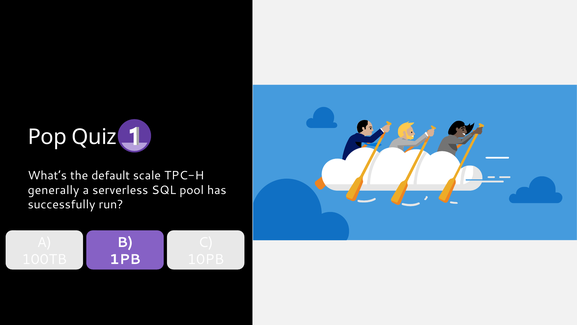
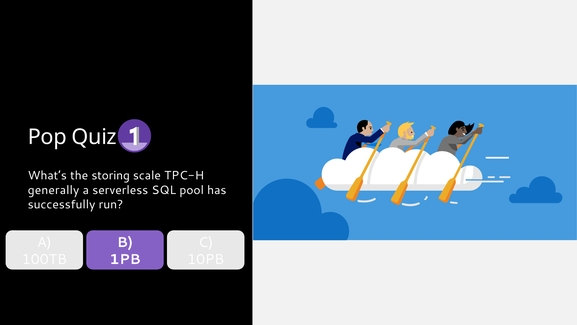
default: default -> storing
